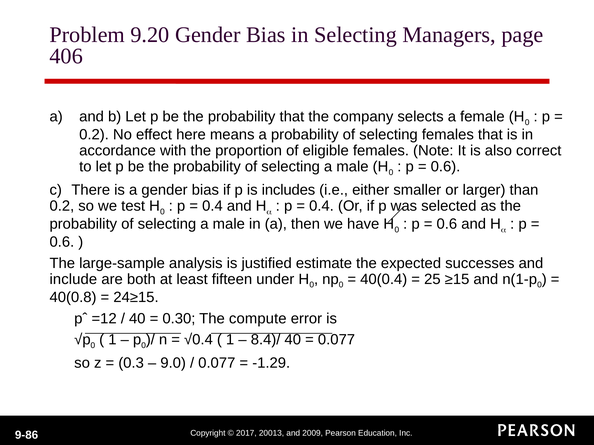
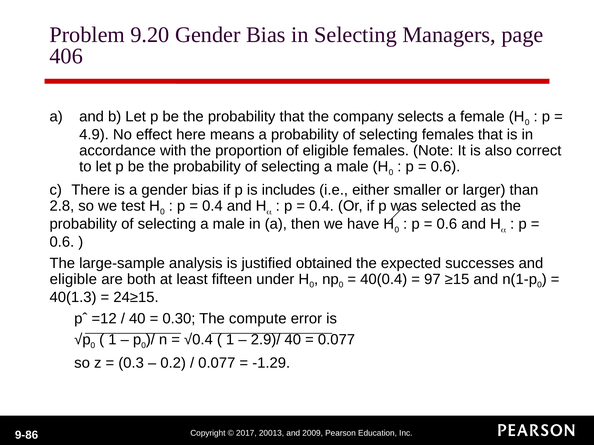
0.2 at (94, 135): 0.2 -> 4.9
0.2 at (62, 206): 0.2 -> 2.8
estimate: estimate -> obtained
include at (73, 280): include -> eligible
25: 25 -> 97
40(0.8: 40(0.8 -> 40(1.3
8.4)/: 8.4)/ -> 2.9)/
9.0: 9.0 -> 0.2
